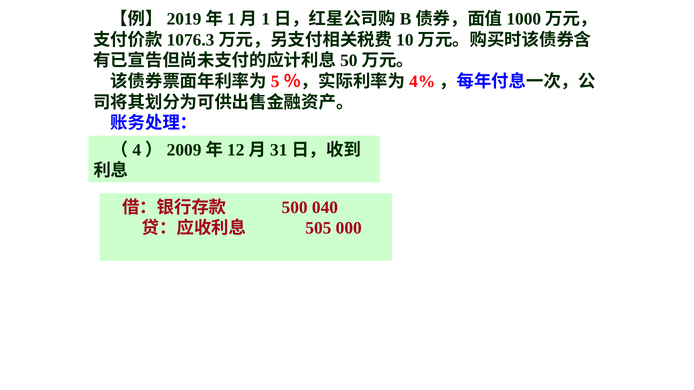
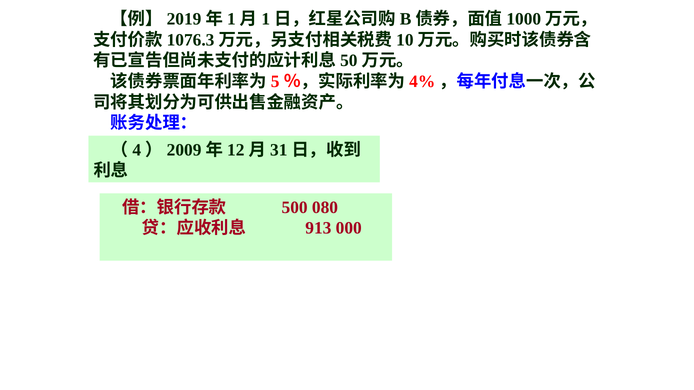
040: 040 -> 080
505: 505 -> 913
